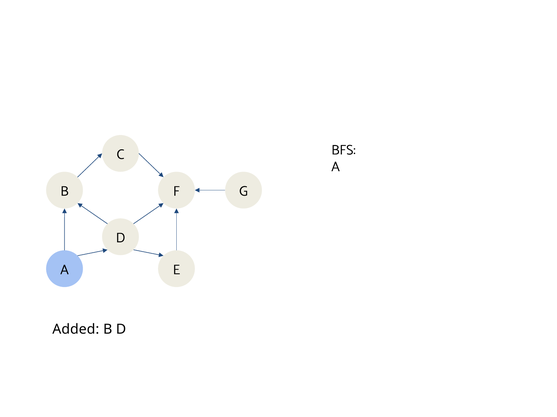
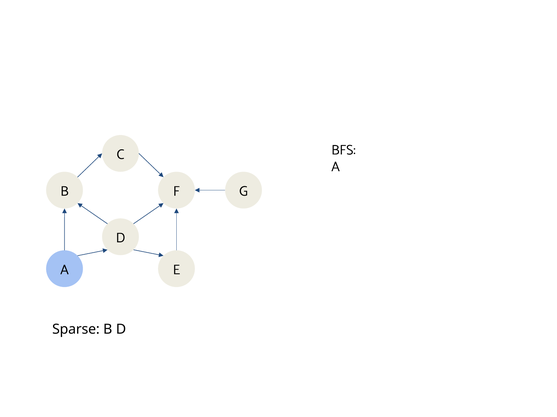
Added: Added -> Sparse
